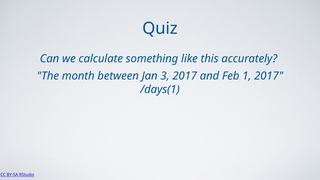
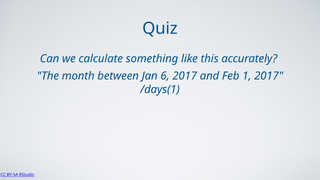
3: 3 -> 6
